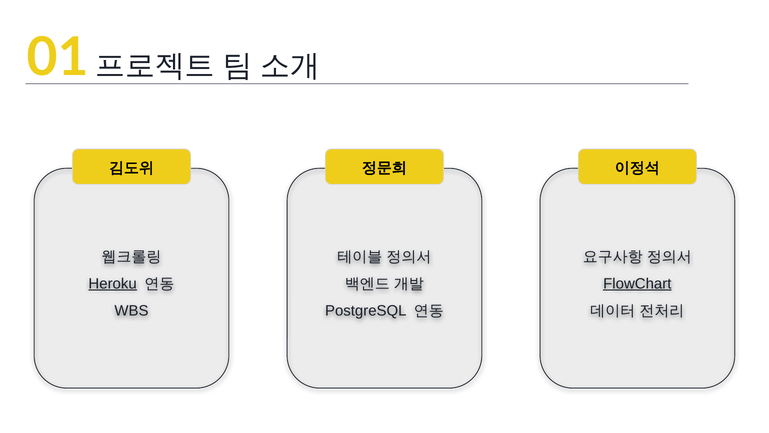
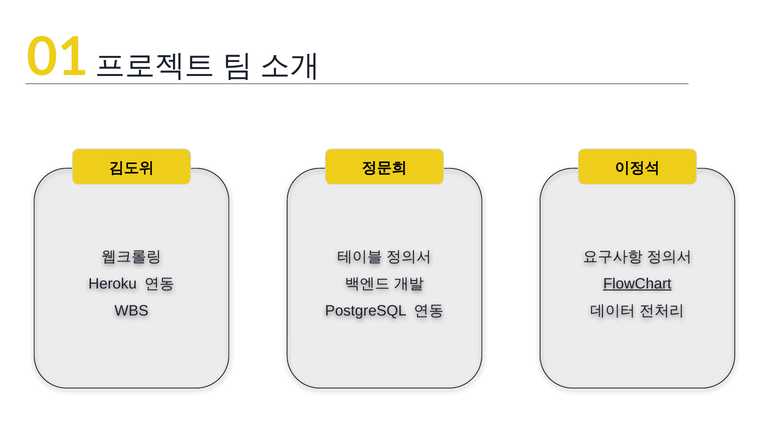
Heroku underline: present -> none
